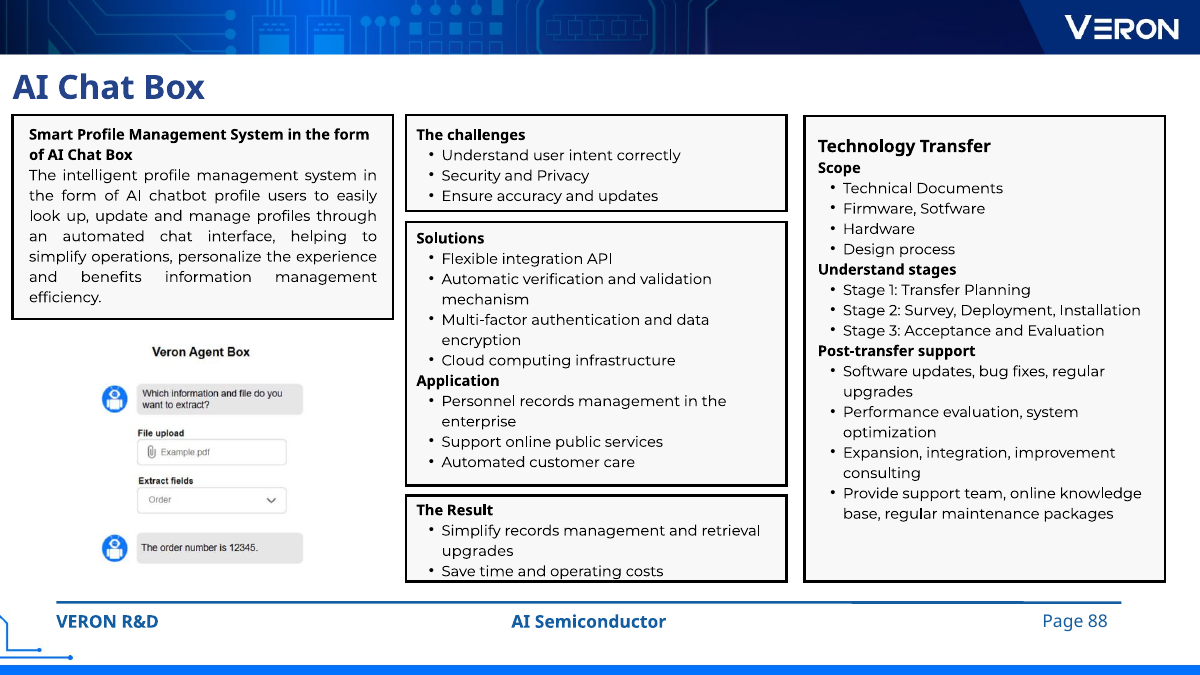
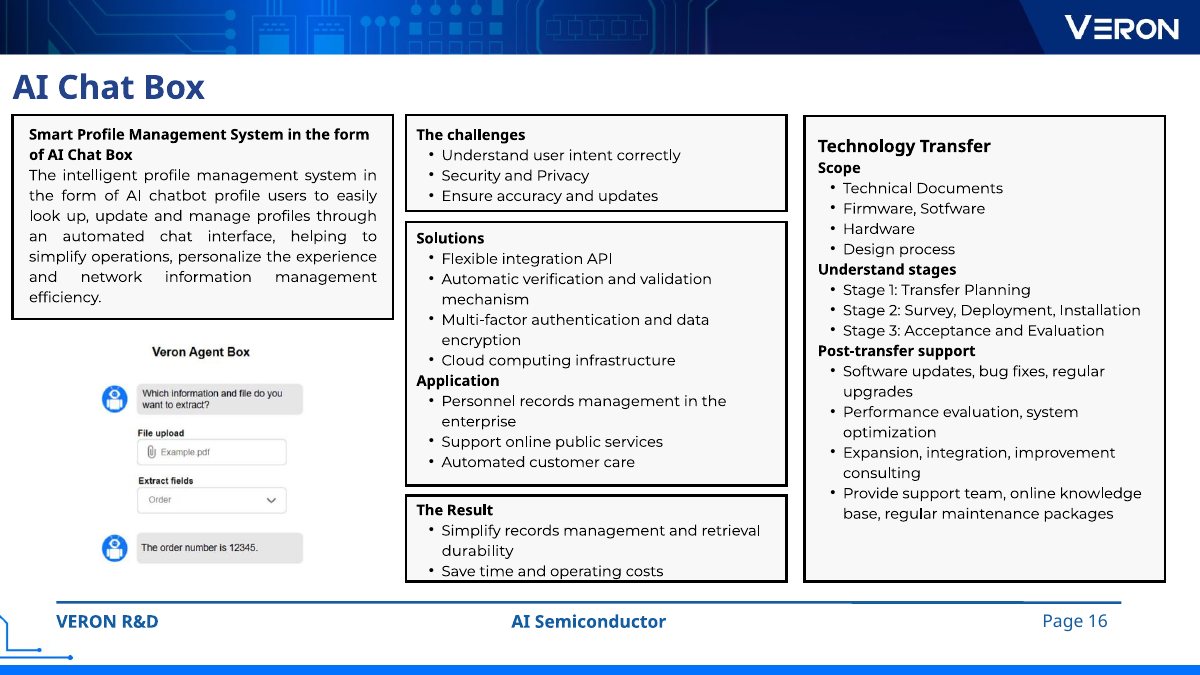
benefits: benefits -> network
upgrades at (478, 551): upgrades -> durability
88: 88 -> 16
